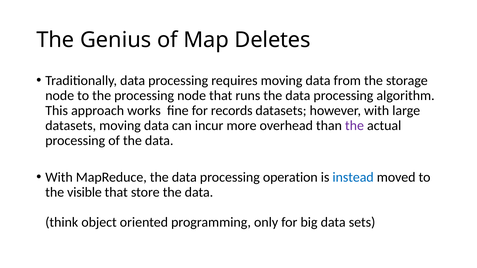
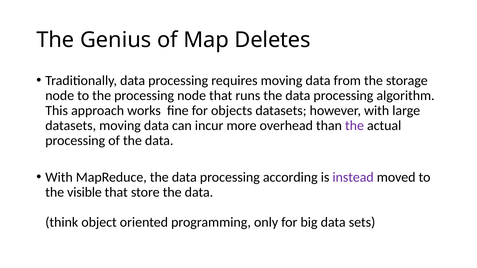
records: records -> objects
operation: operation -> according
instead colour: blue -> purple
